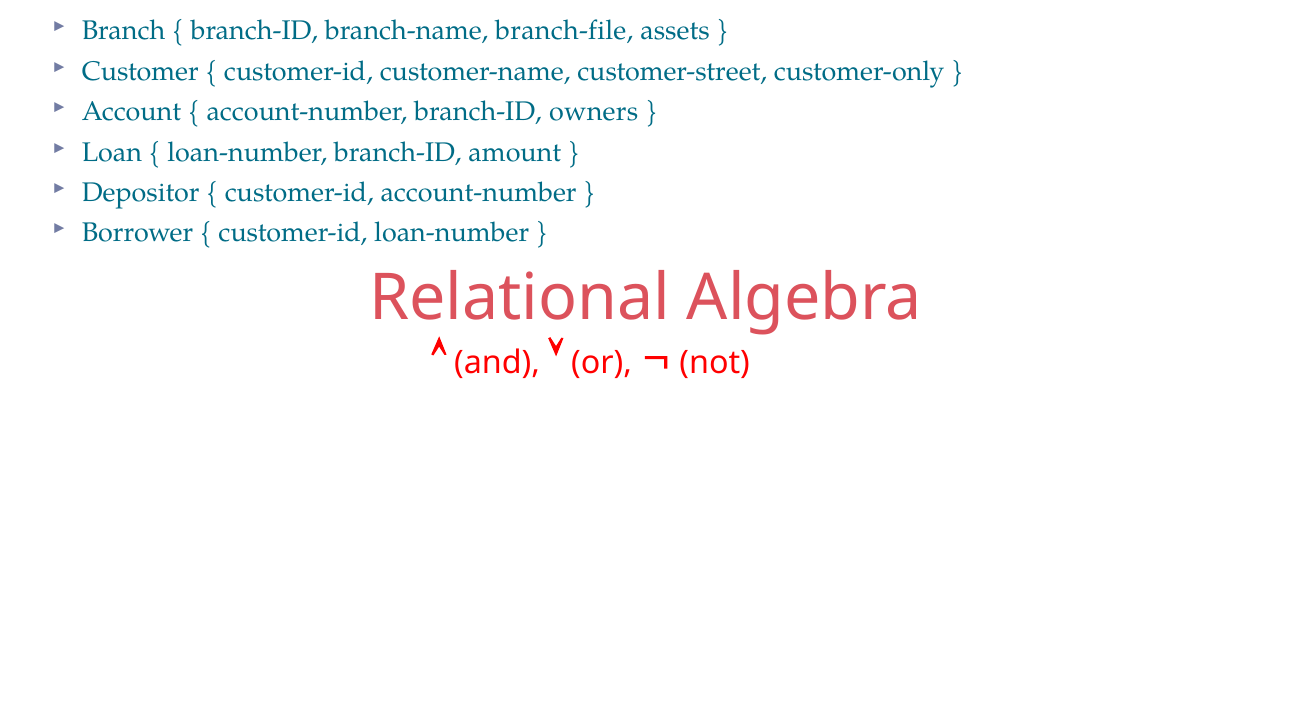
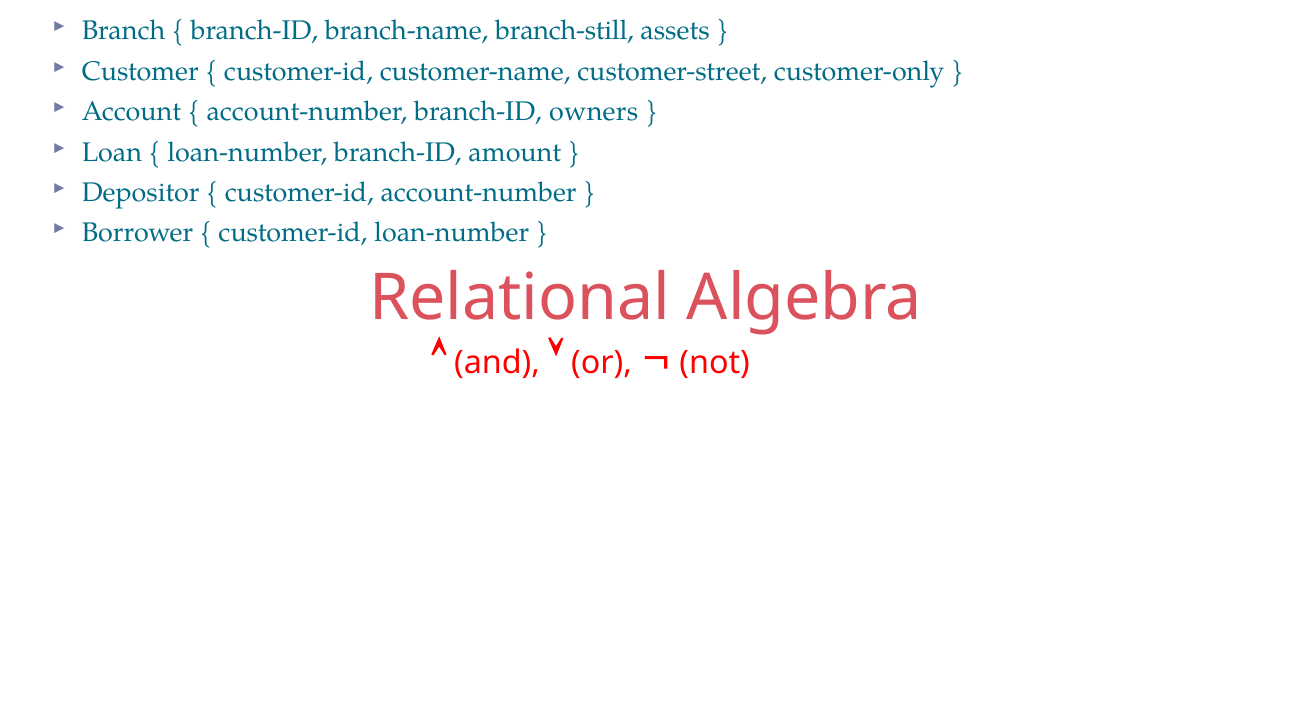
branch-file: branch-file -> branch-still
